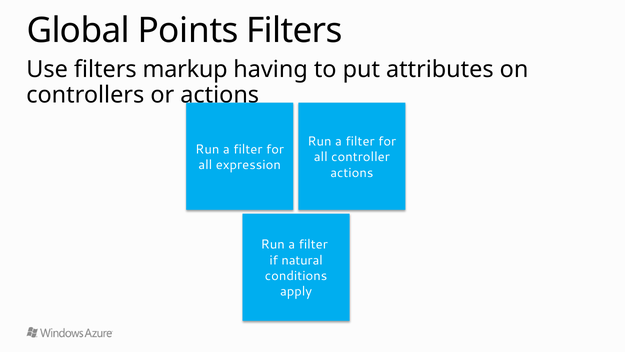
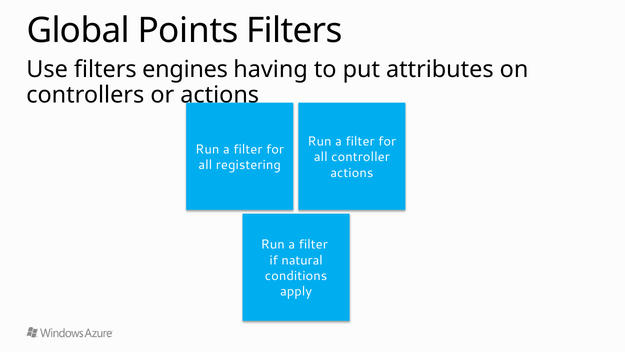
markup: markup -> engines
expression: expression -> registering
